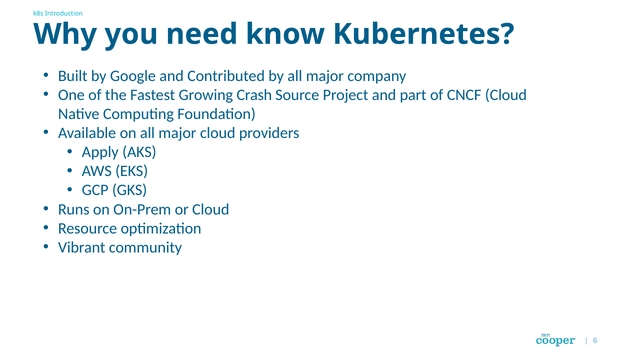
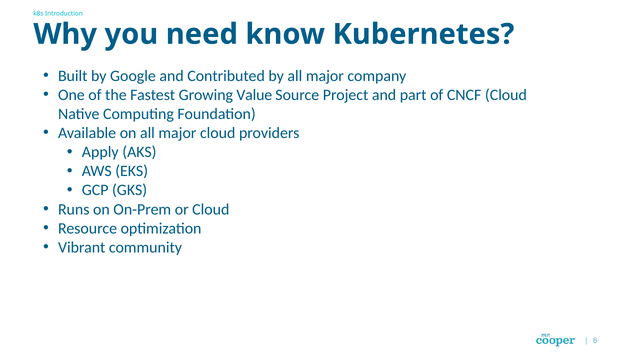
Crash: Crash -> Value
